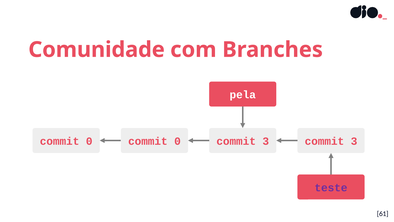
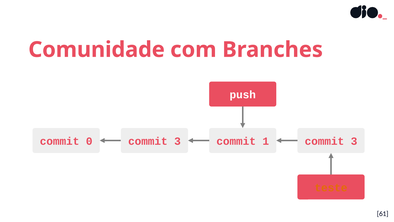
pela: pela -> push
0 at (177, 141): 0 -> 3
3 at (266, 141): 3 -> 1
teste colour: purple -> orange
